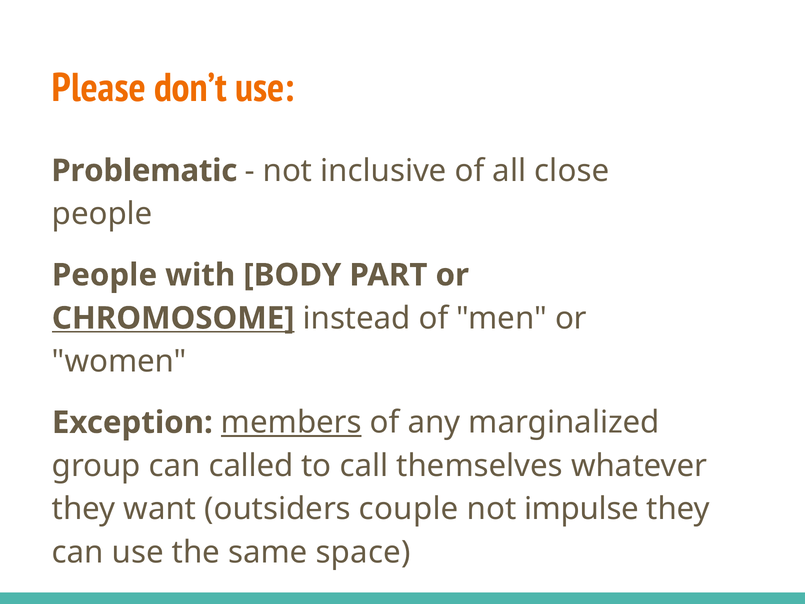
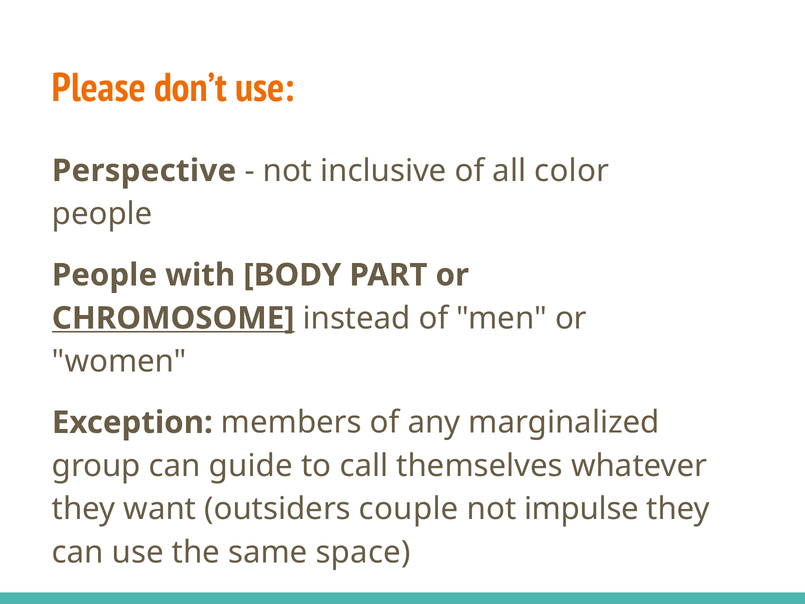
Problematic: Problematic -> Perspective
close: close -> color
members underline: present -> none
called: called -> guide
